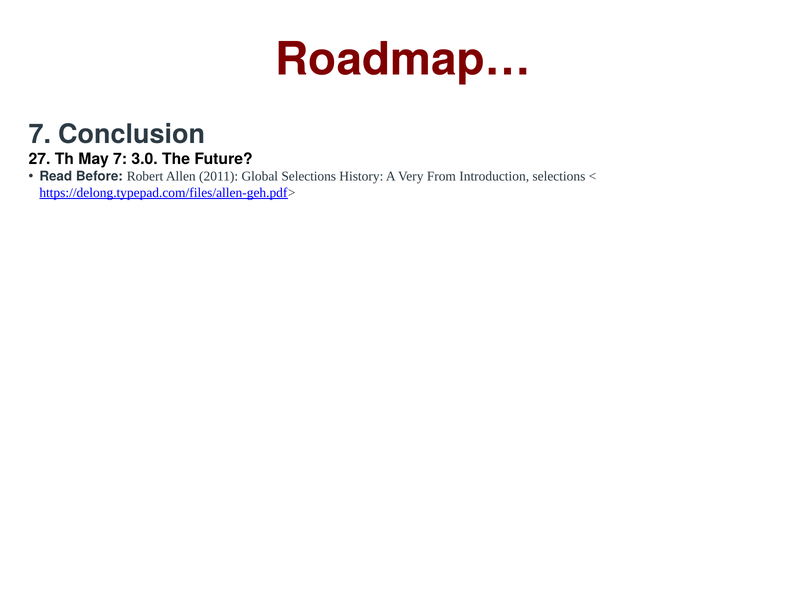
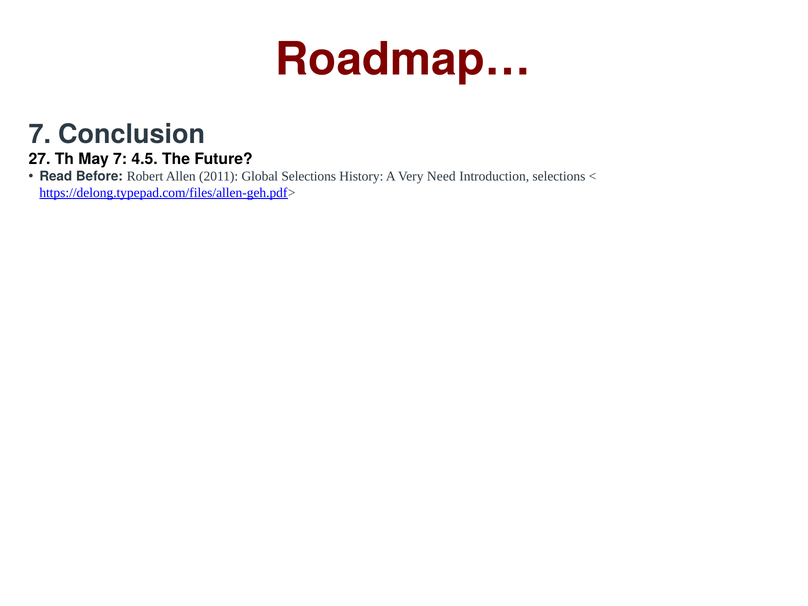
3.0: 3.0 -> 4.5
From: From -> Need
